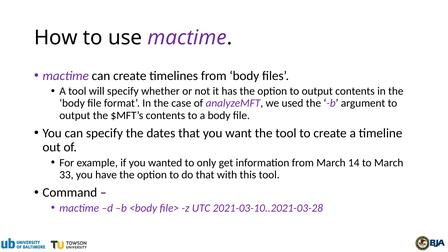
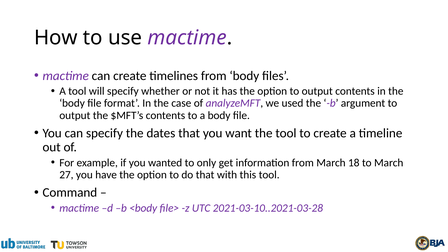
14: 14 -> 18
33: 33 -> 27
